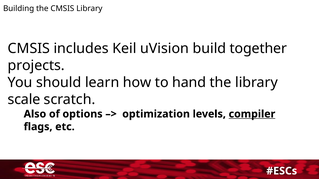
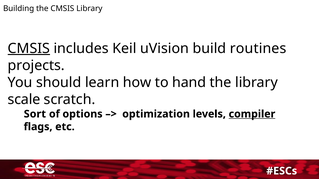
CMSIS at (29, 49) underline: none -> present
together: together -> routines
Also: Also -> Sort
